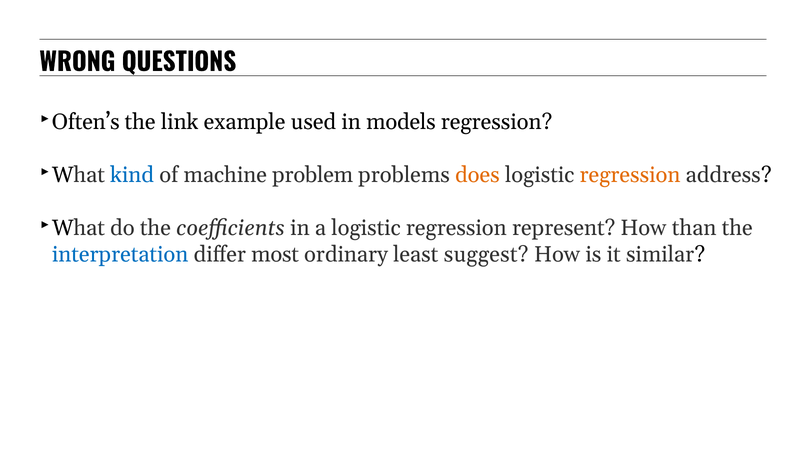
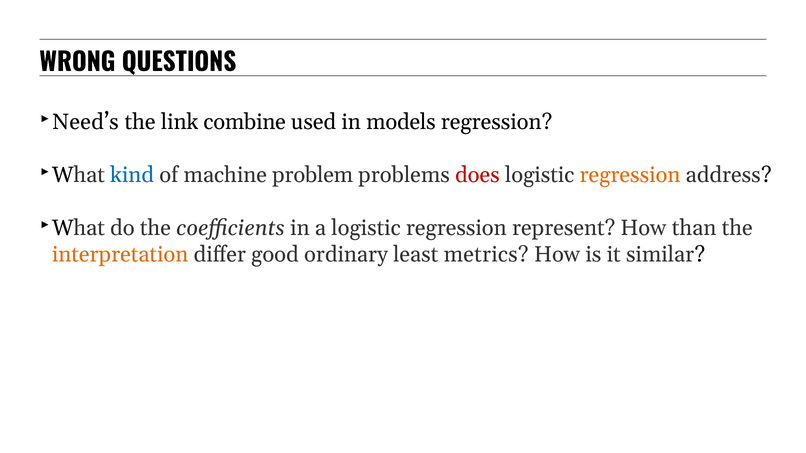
Often’s: Often’s -> Need’s
example: example -> combine
does colour: orange -> red
interpretation colour: blue -> orange
most: most -> good
suggest: suggest -> metrics
